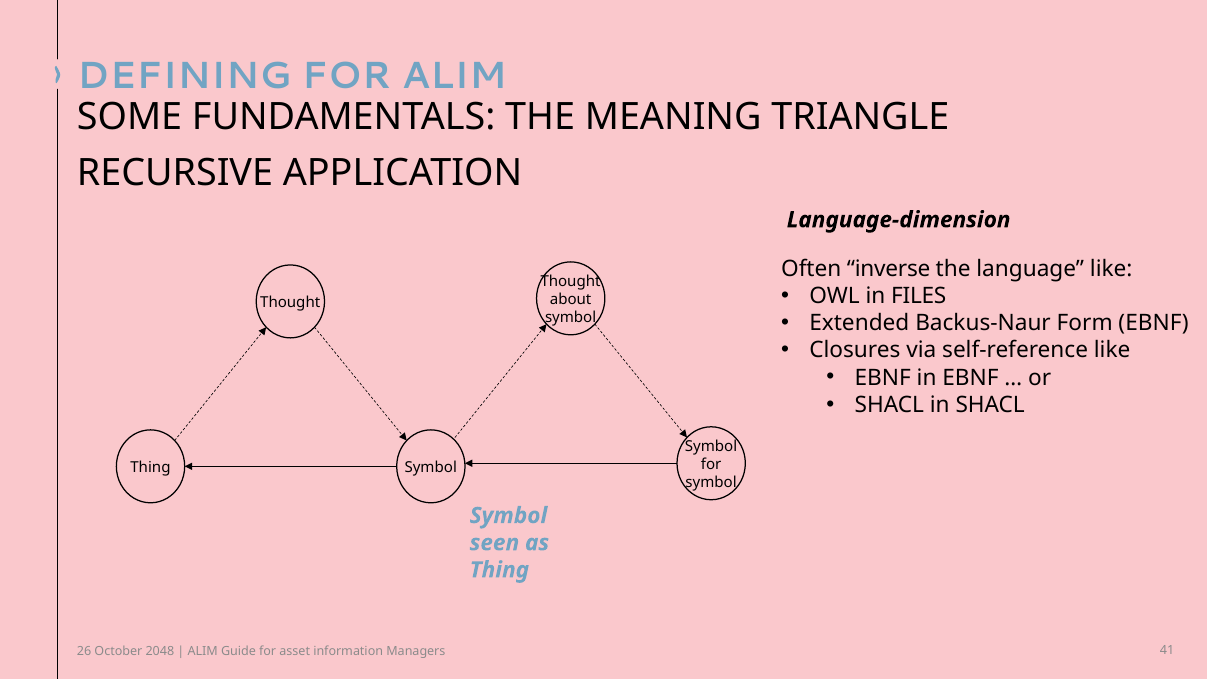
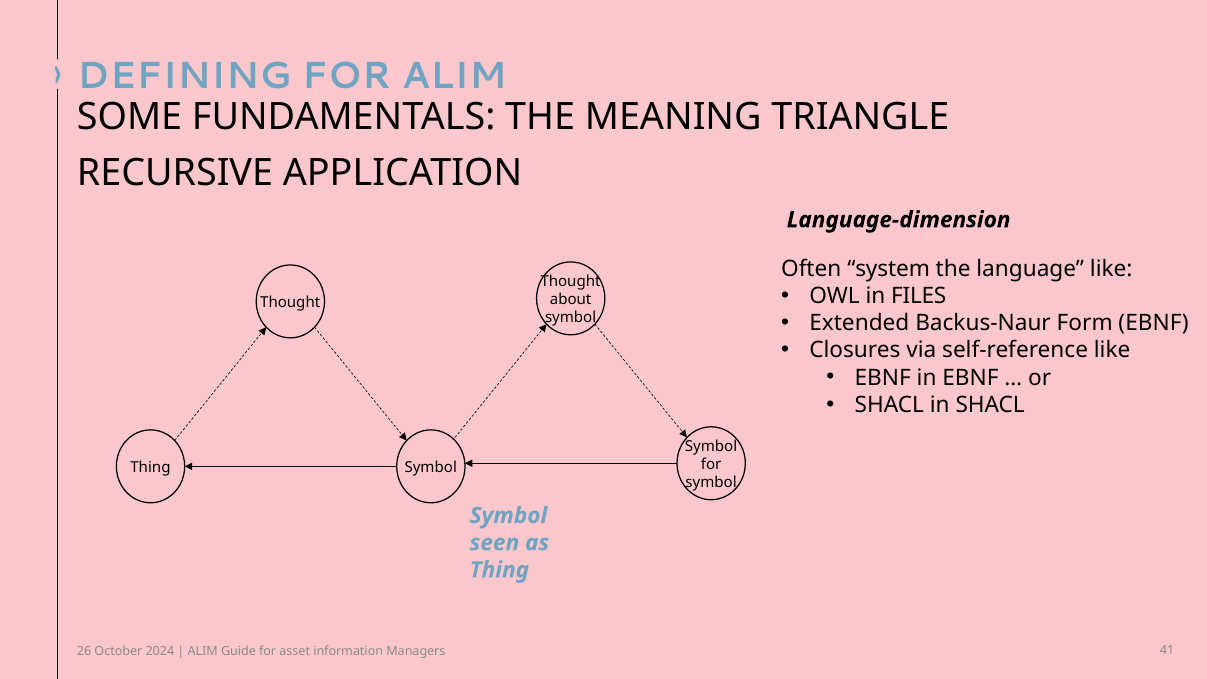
inverse: inverse -> system
2048: 2048 -> 2024
